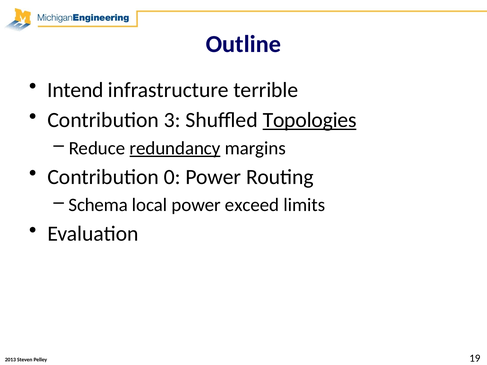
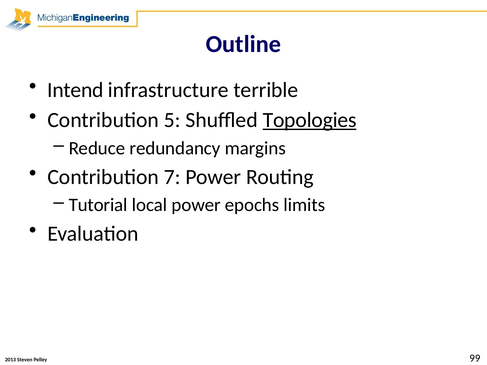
3: 3 -> 5
redundancy underline: present -> none
0: 0 -> 7
Schema: Schema -> Tutorial
exceed: exceed -> epochs
19: 19 -> 99
